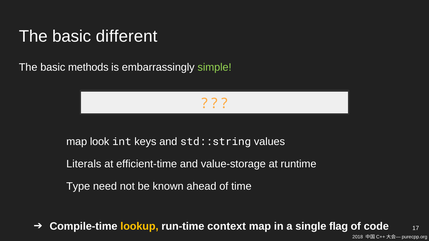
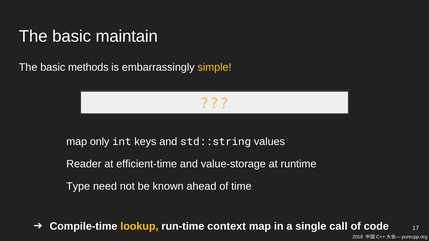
different: different -> maintain
simple colour: light green -> yellow
look: look -> only
Literals: Literals -> Reader
flag: flag -> call
